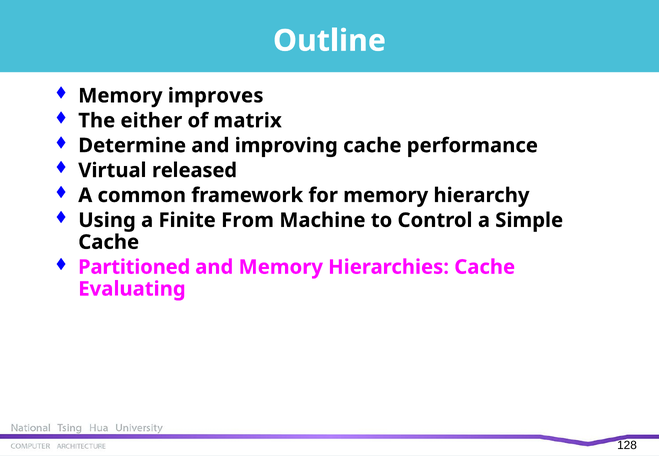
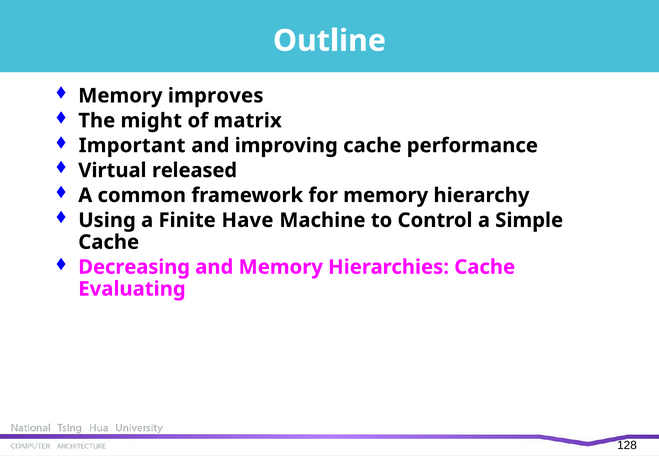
either: either -> might
Determine: Determine -> Important
From: From -> Have
Partitioned: Partitioned -> Decreasing
